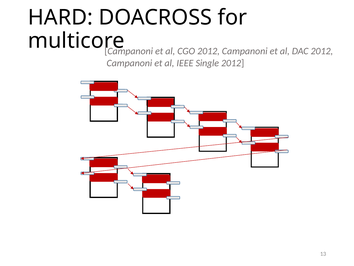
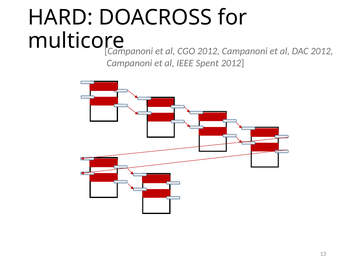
Single: Single -> Spent
